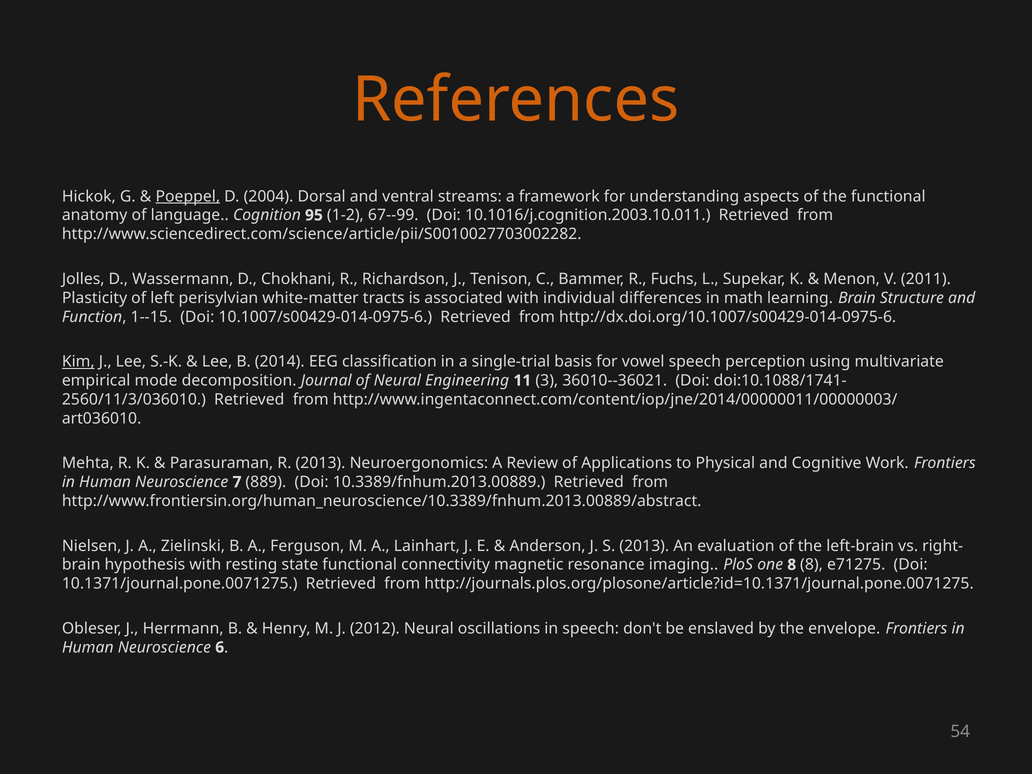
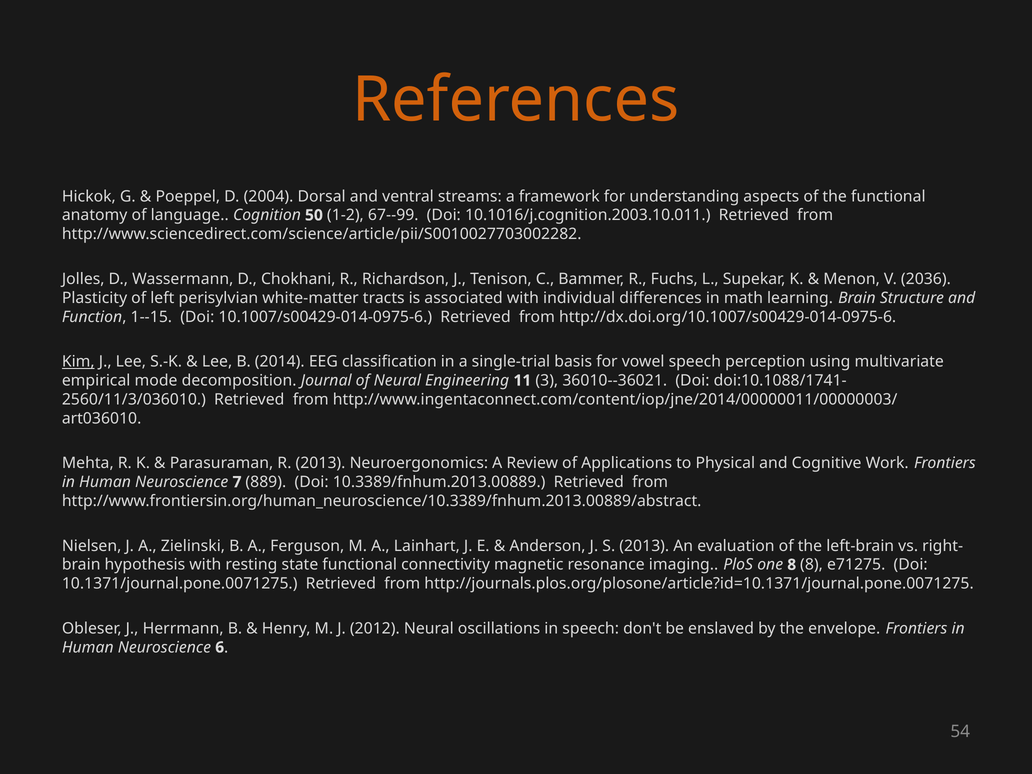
Poeppel underline: present -> none
95: 95 -> 50
2011: 2011 -> 2036
